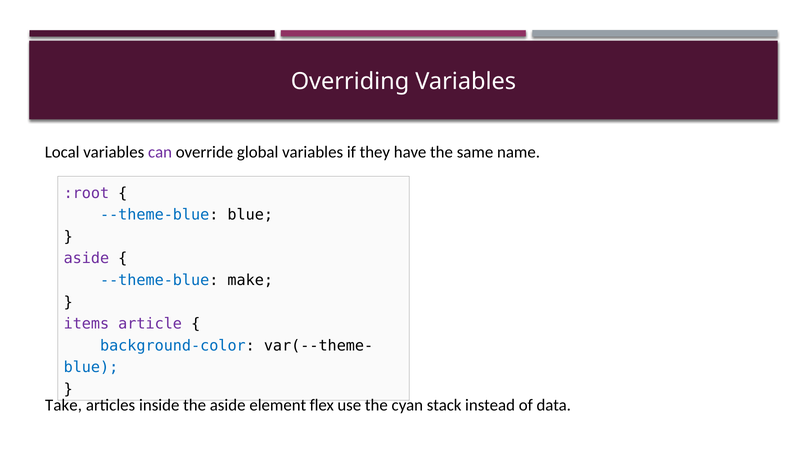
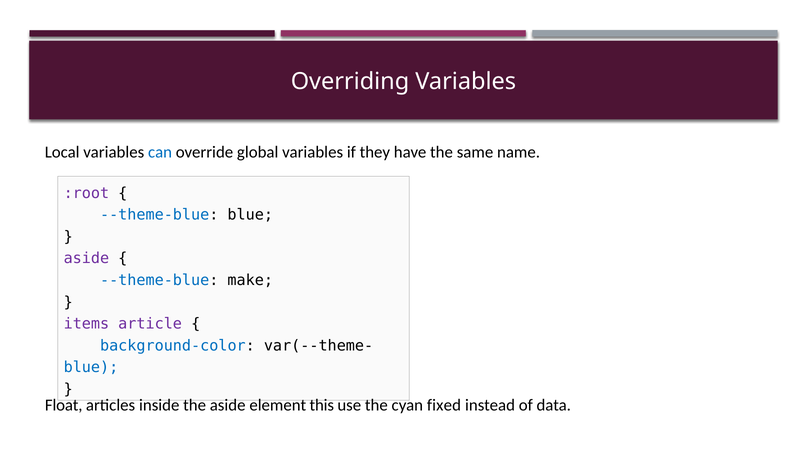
can colour: purple -> blue
Take: Take -> Float
flex: flex -> this
stack: stack -> fixed
